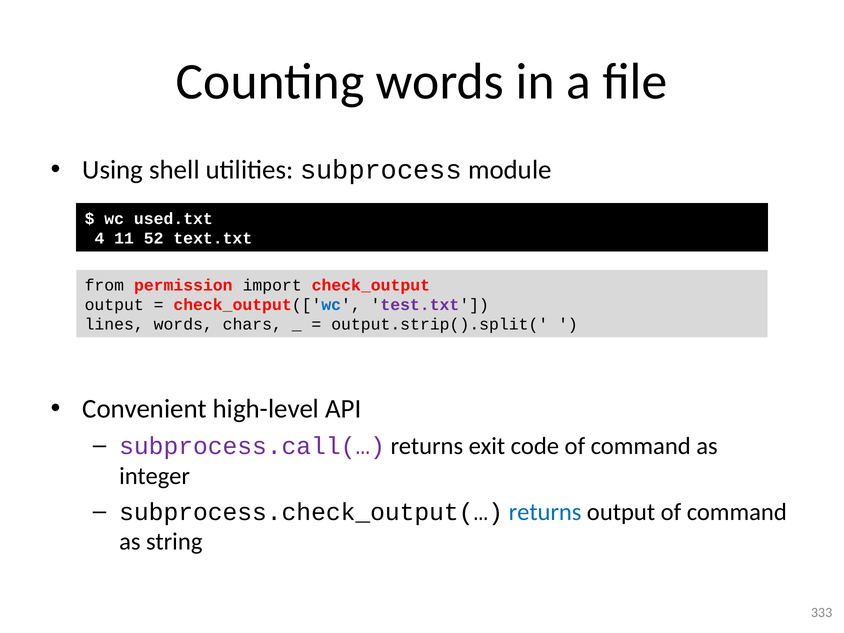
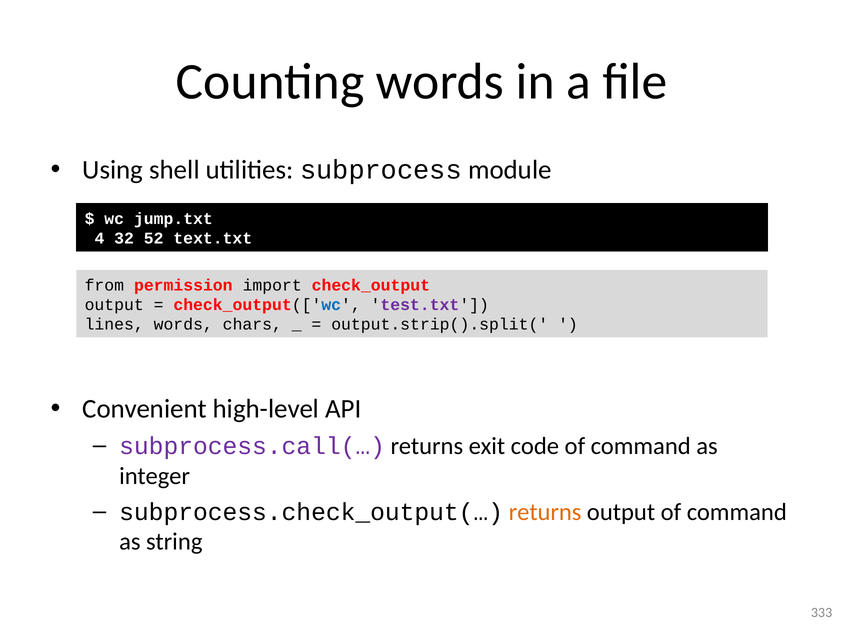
used.txt: used.txt -> jump.txt
11: 11 -> 32
returns at (545, 512) colour: blue -> orange
